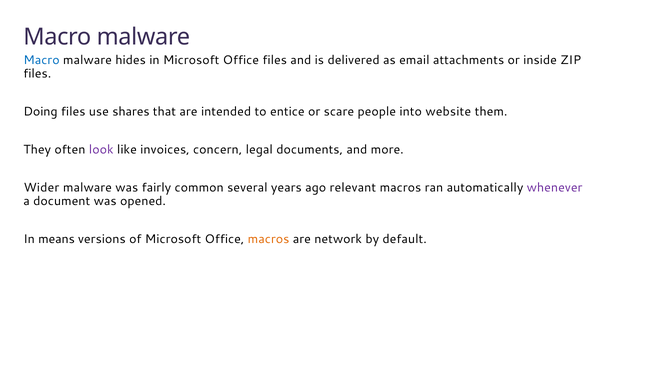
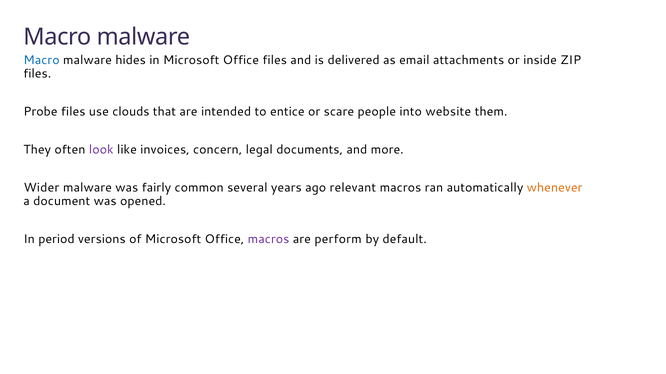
Doing: Doing -> Probe
shares: shares -> clouds
whenever colour: purple -> orange
means: means -> period
macros at (269, 239) colour: orange -> purple
network: network -> perform
